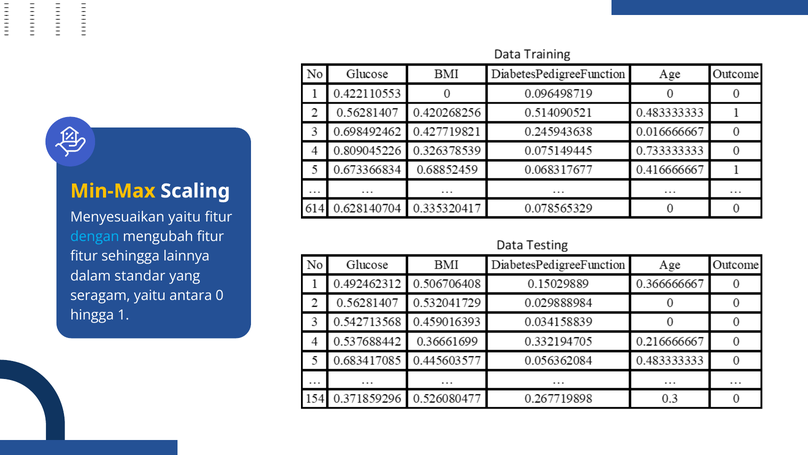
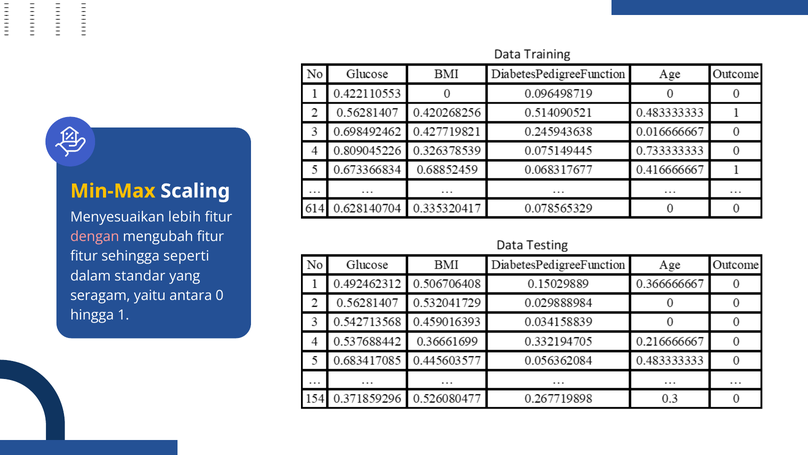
Menyesuaikan yaitu: yaitu -> lebih
dengan colour: light blue -> pink
lainnya: lainnya -> seperti
